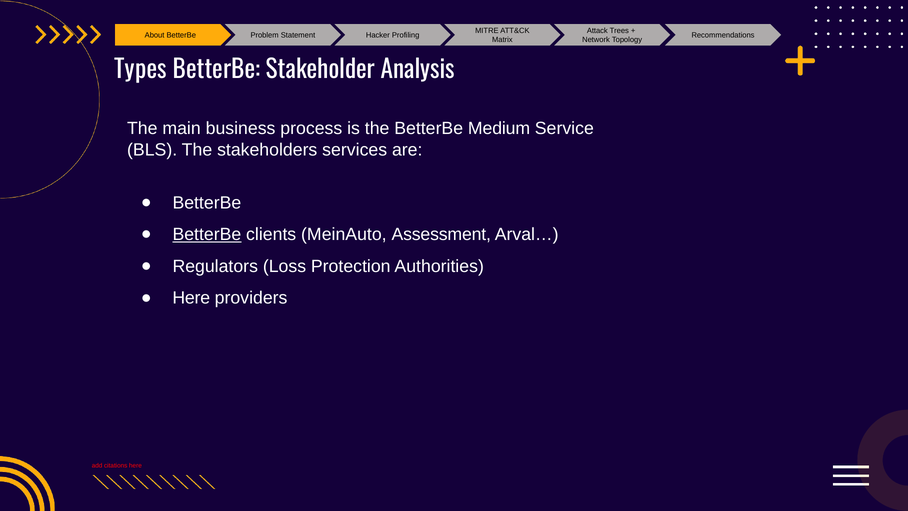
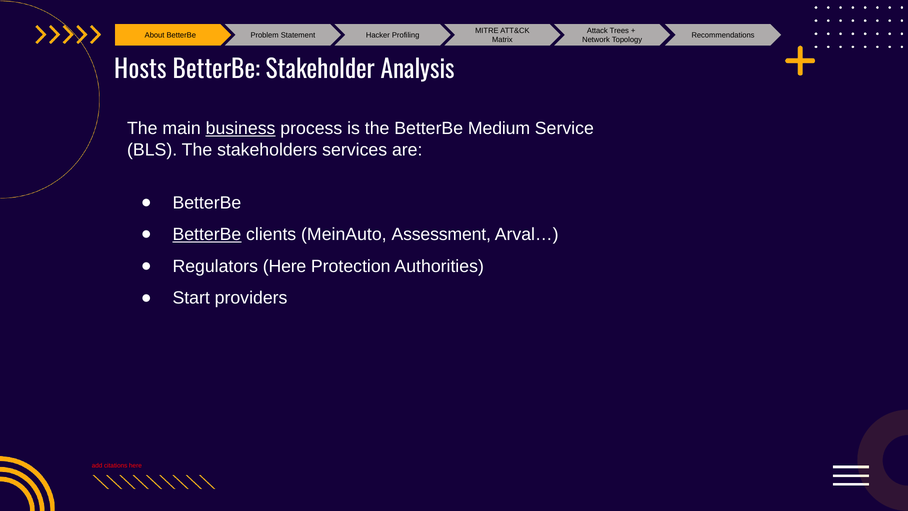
Types: Types -> Hosts
business underline: none -> present
Regulators Loss: Loss -> Here
Here at (191, 298): Here -> Start
